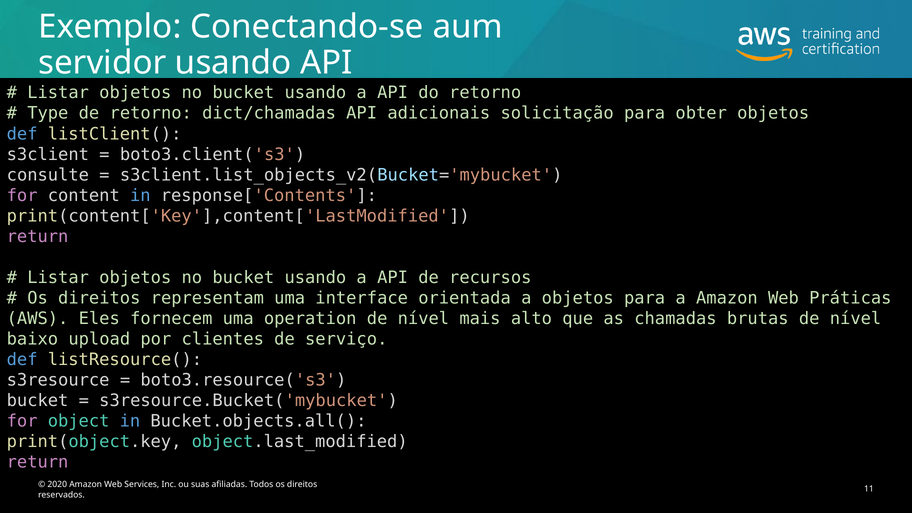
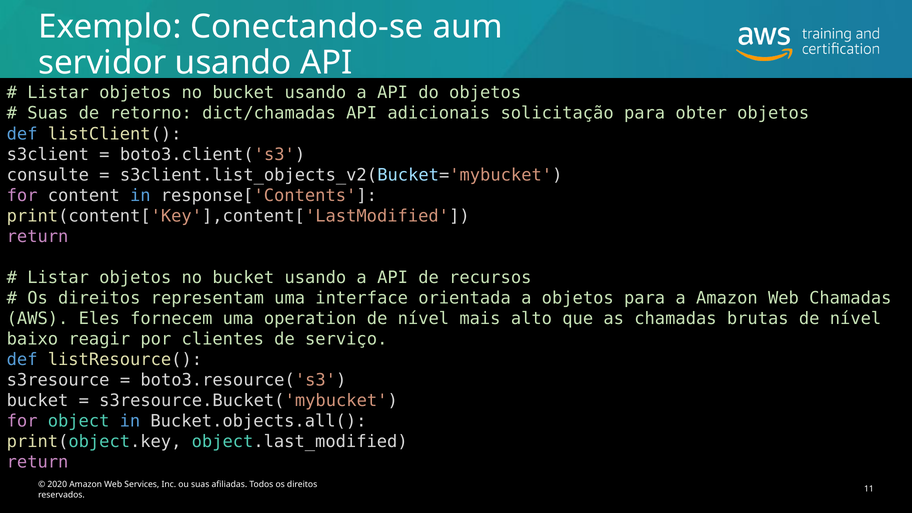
do retorno: retorno -> objetos
Type at (48, 113): Type -> Suas
Web Práticas: Práticas -> Chamadas
upload: upload -> reagir
